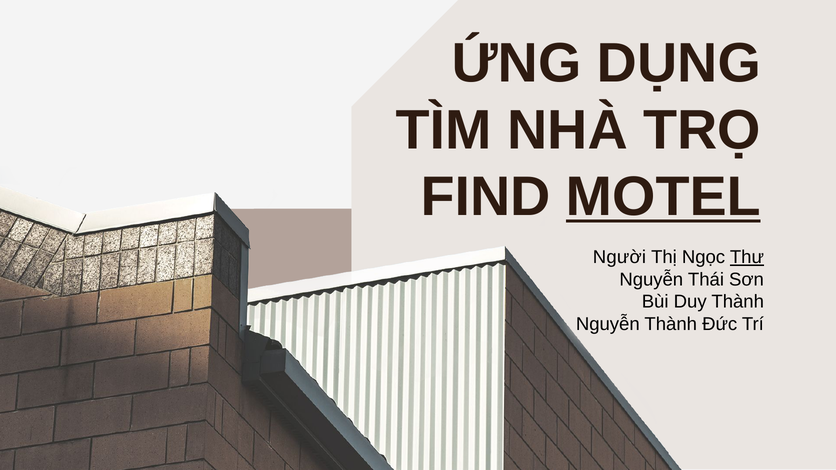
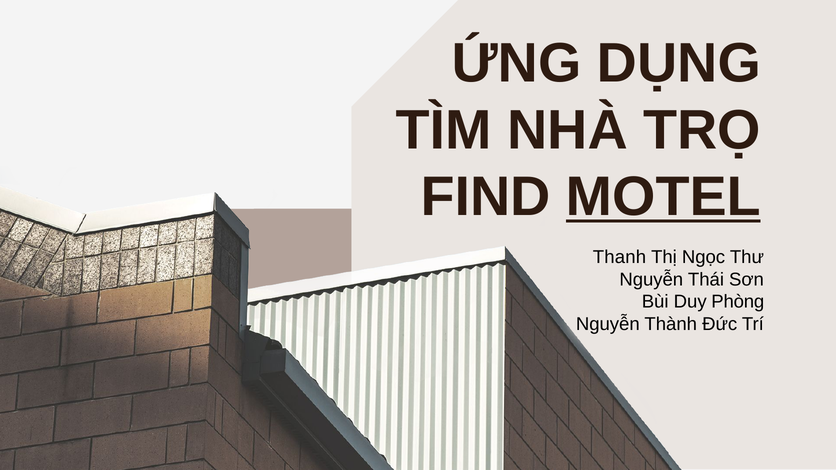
Người: Người -> Thanh
Thư underline: present -> none
Duy Thành: Thành -> Phòng
